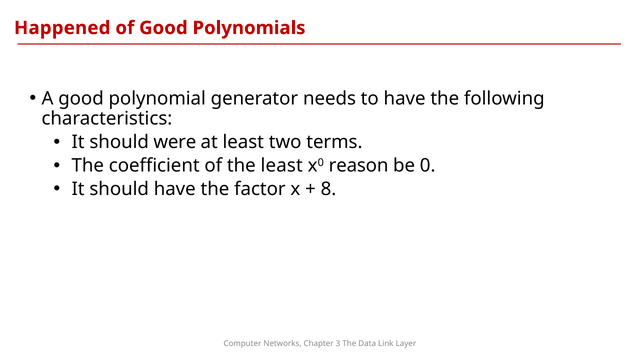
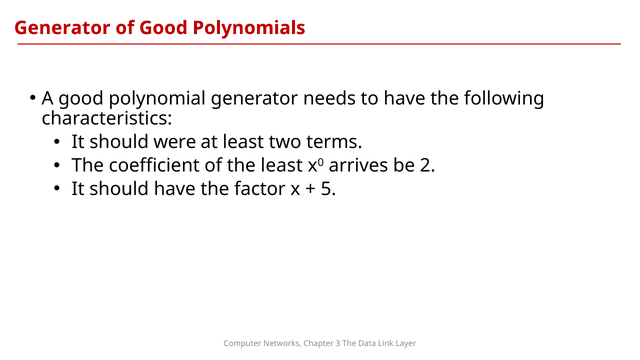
Happened at (62, 28): Happened -> Generator
reason: reason -> arrives
0: 0 -> 2
8: 8 -> 5
